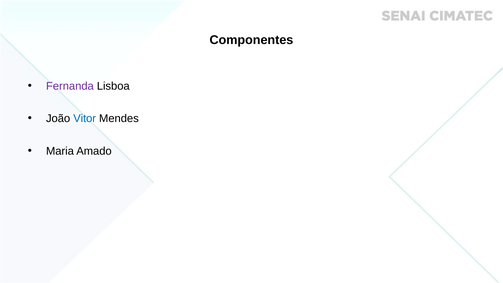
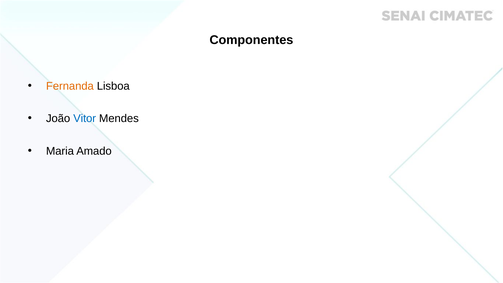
Fernanda colour: purple -> orange
